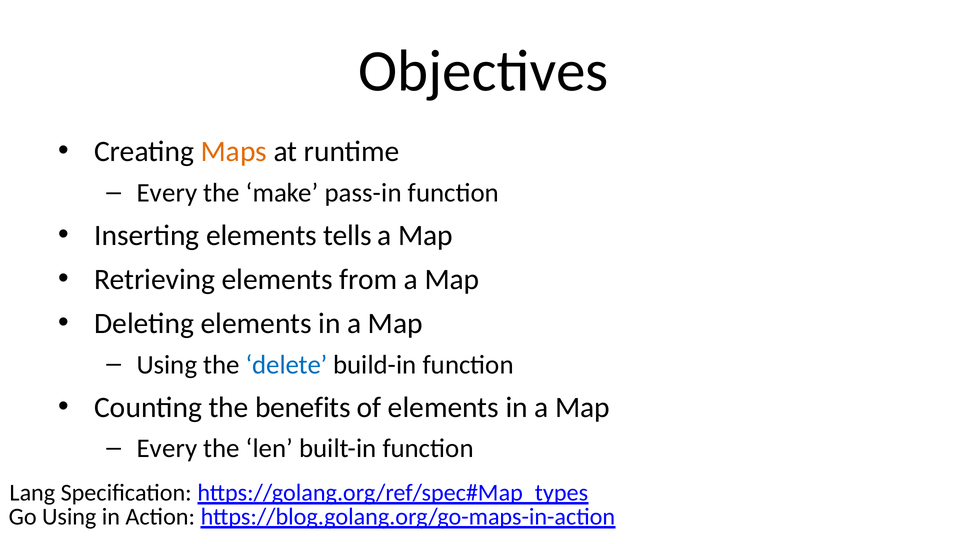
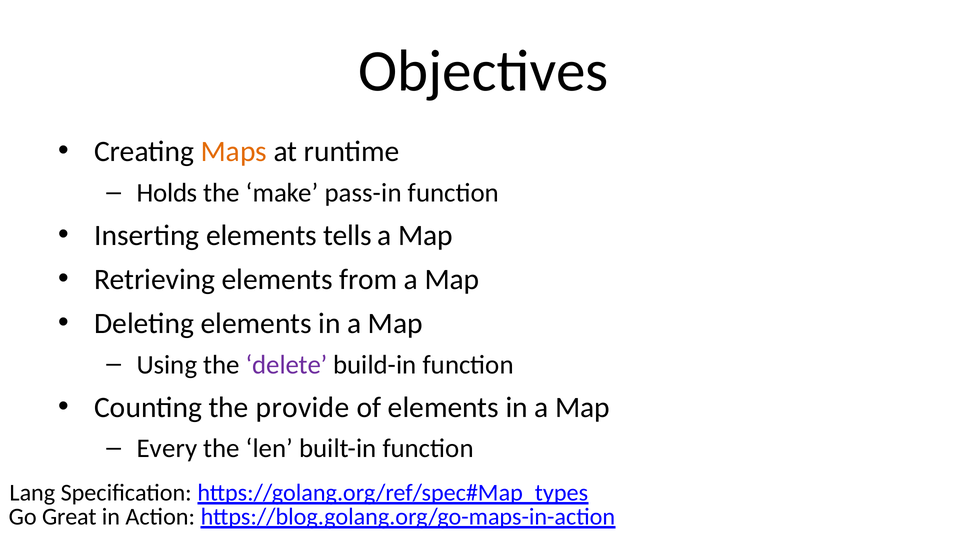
Every at (167, 193): Every -> Holds
delete colour: blue -> purple
benefits: benefits -> provide
Go Using: Using -> Great
